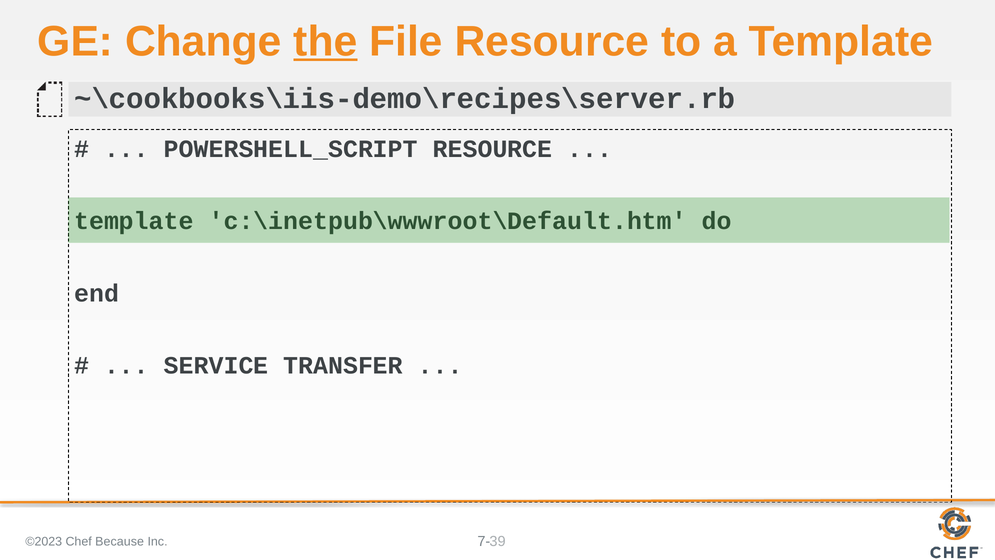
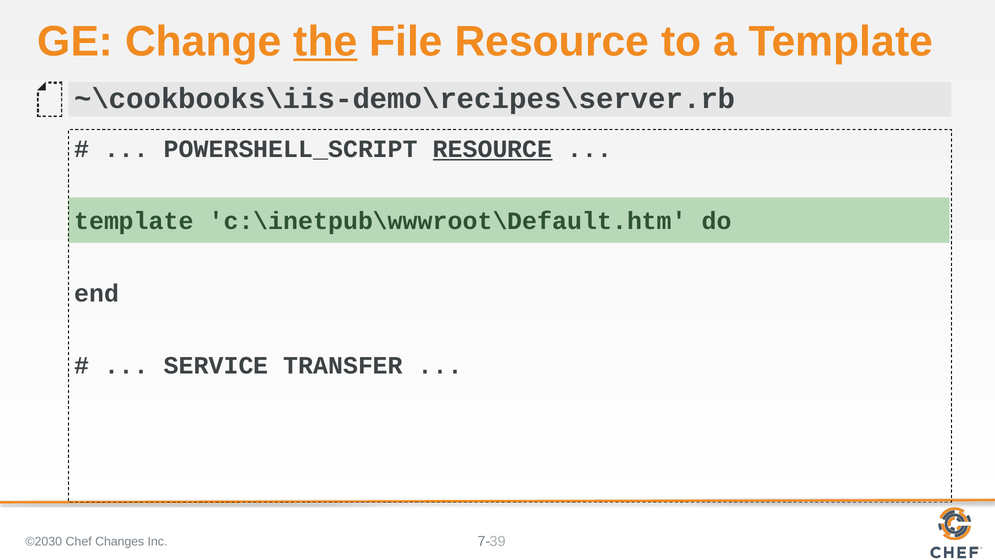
RESOURCE at (493, 149) underline: none -> present
©2023: ©2023 -> ©2030
Because: Because -> Changes
